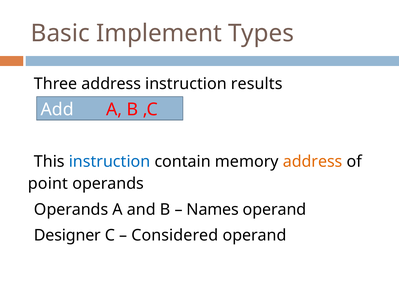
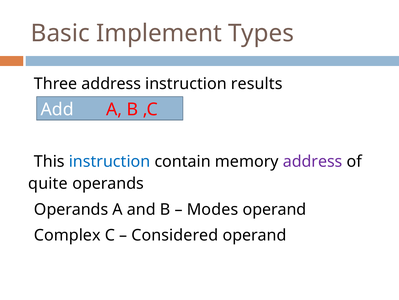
address at (313, 161) colour: orange -> purple
point: point -> quite
Names: Names -> Modes
Designer: Designer -> Complex
